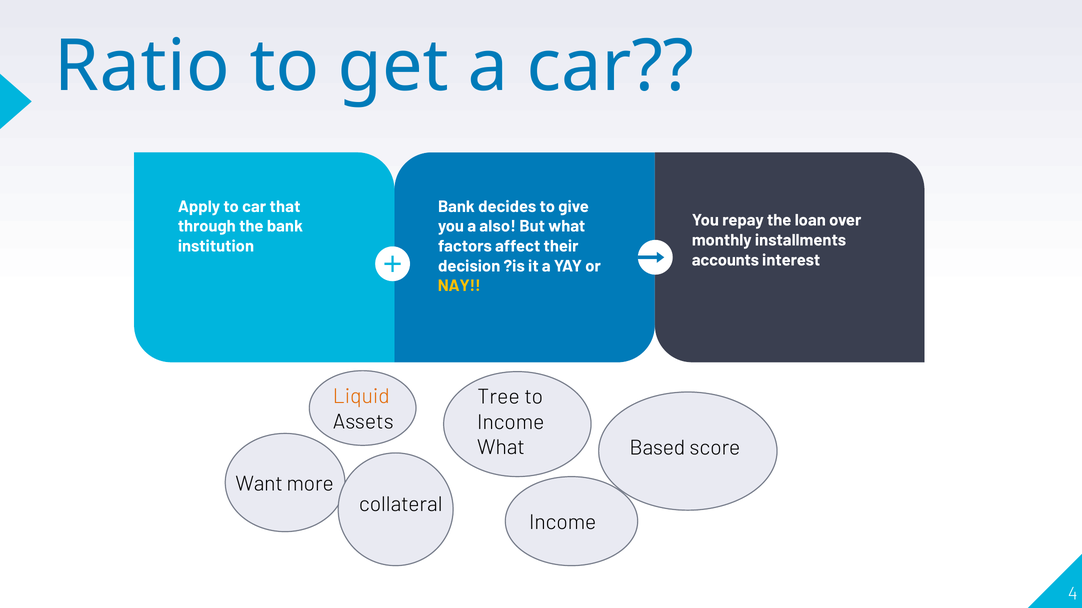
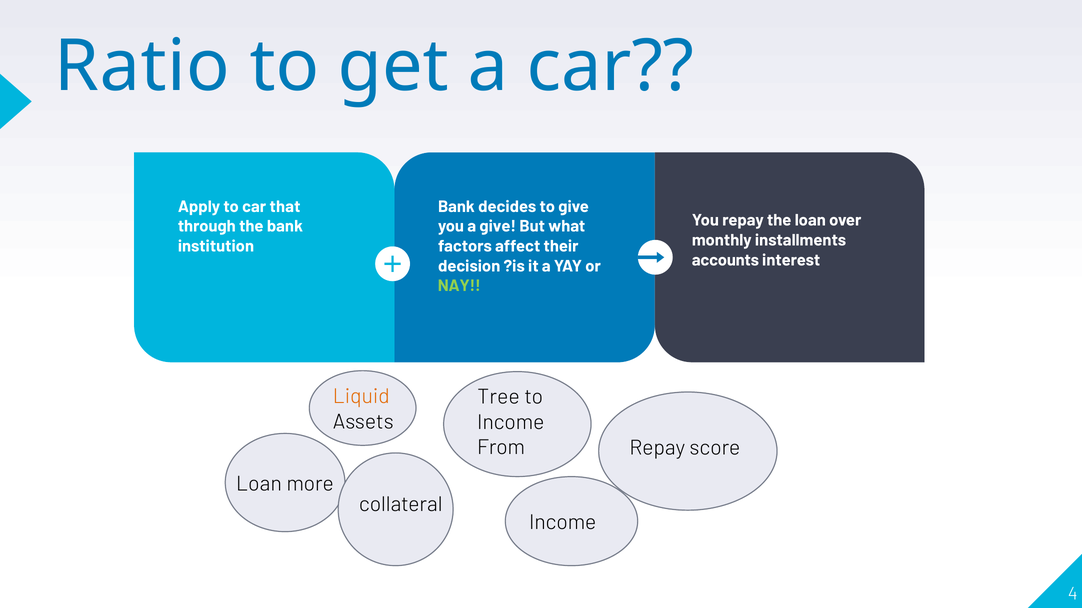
a also: also -> give
NAY colour: yellow -> light green
What at (501, 448): What -> From
Based at (657, 448): Based -> Repay
Want at (259, 484): Want -> Loan
